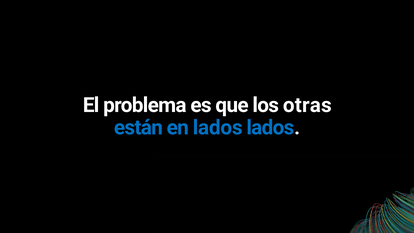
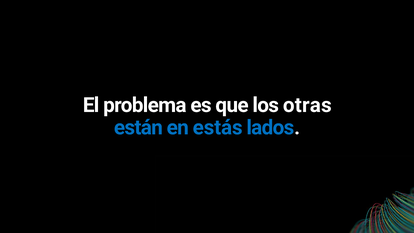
en lados: lados -> estás
